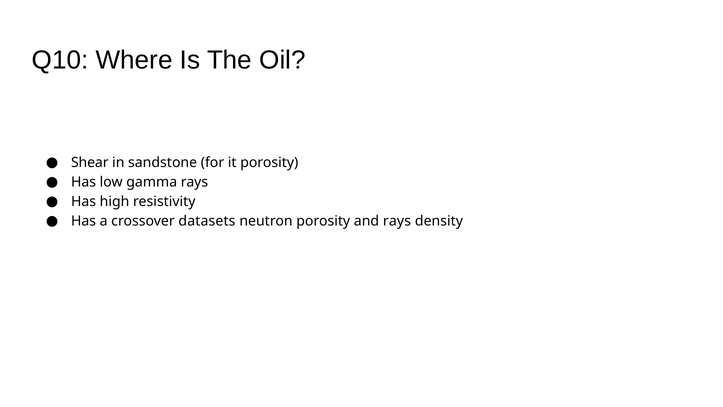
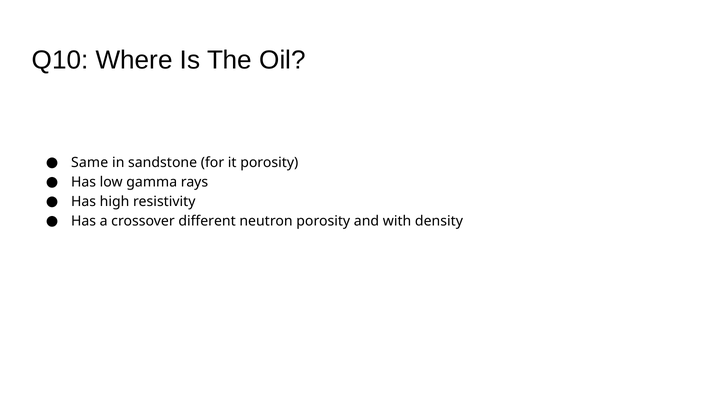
Shear: Shear -> Same
datasets: datasets -> different
and rays: rays -> with
